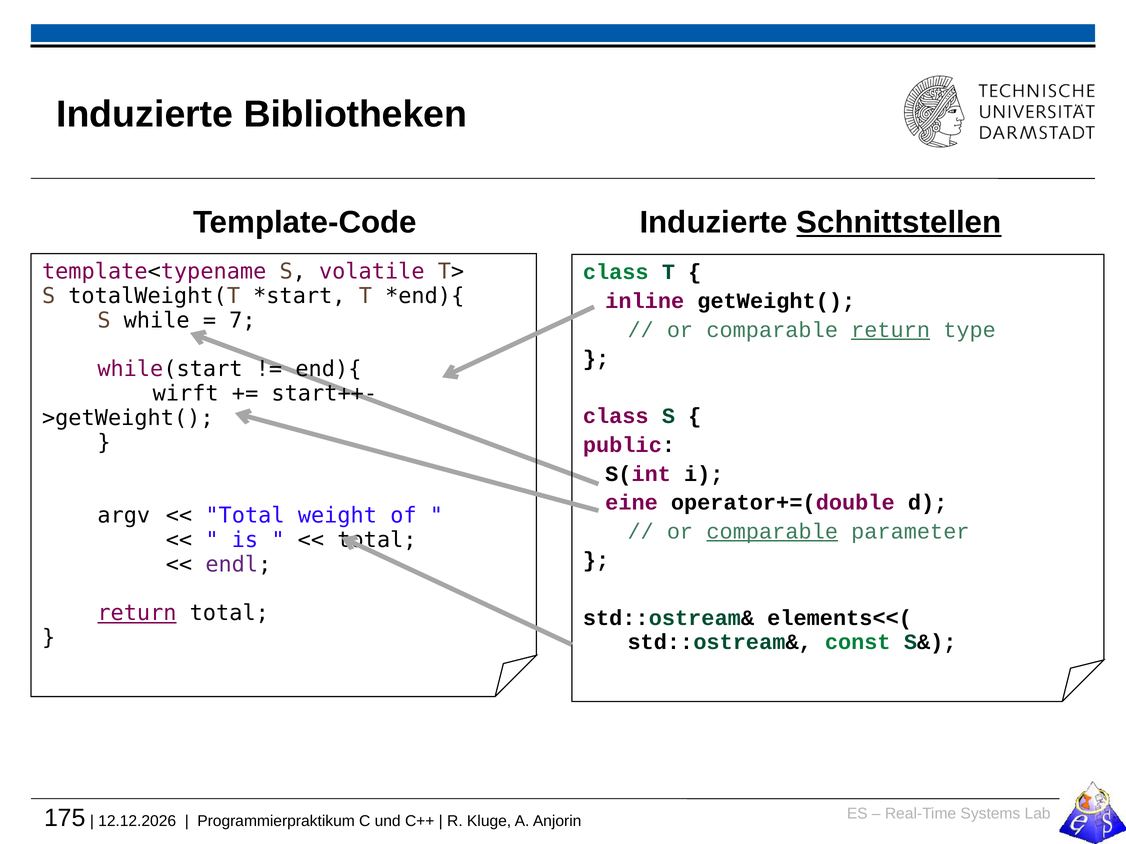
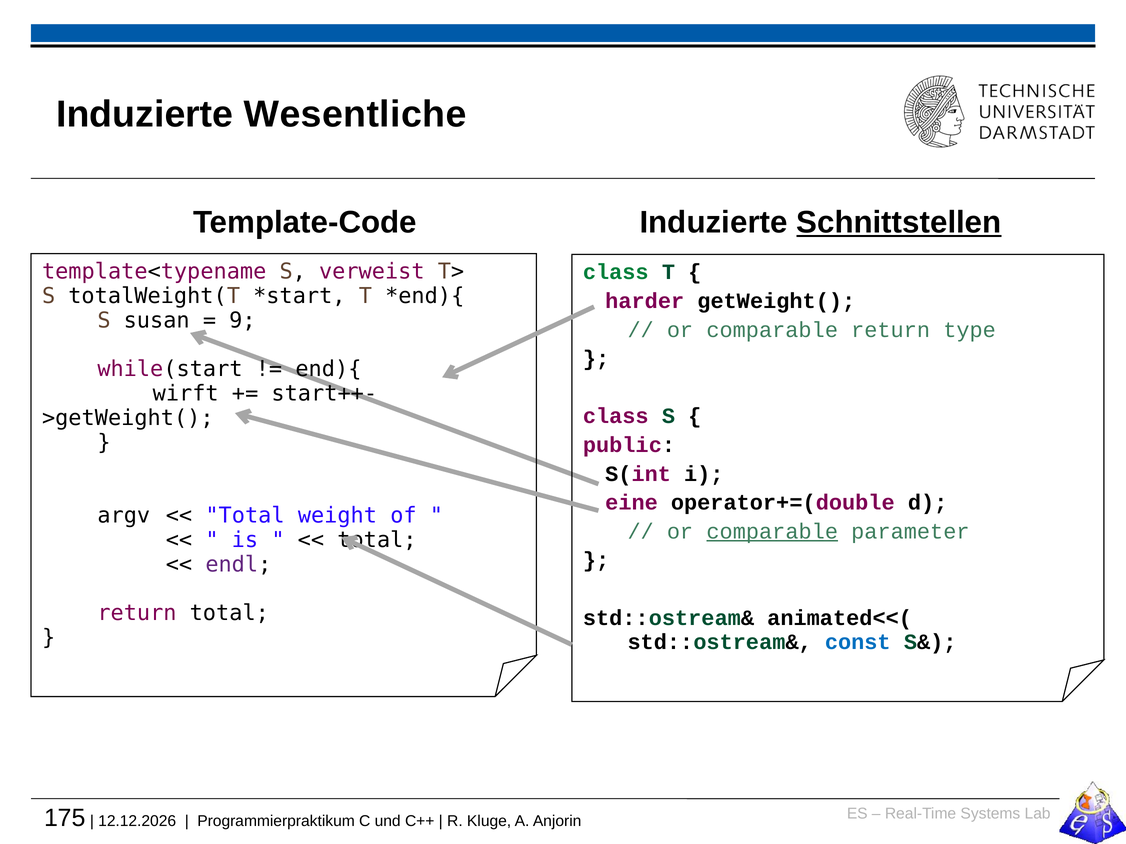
Bibliotheken: Bibliotheken -> Wesentliche
volatile: volatile -> verweist
inline: inline -> harder
while: while -> susan
7: 7 -> 9
return at (891, 330) underline: present -> none
return at (137, 614) underline: present -> none
elements<<(: elements<<( -> animated<<(
const colour: green -> blue
